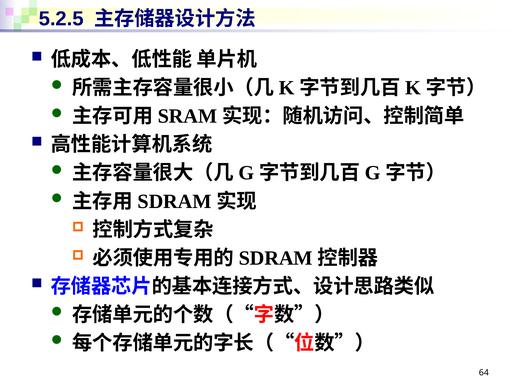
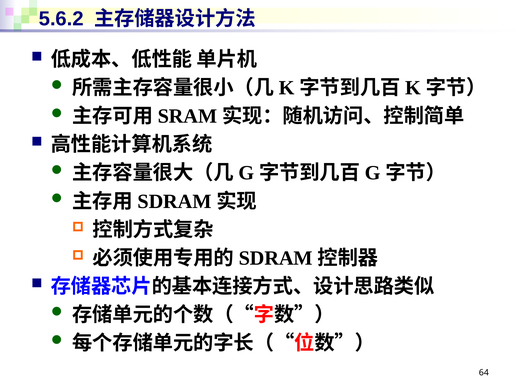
5.2.5: 5.2.5 -> 5.6.2
